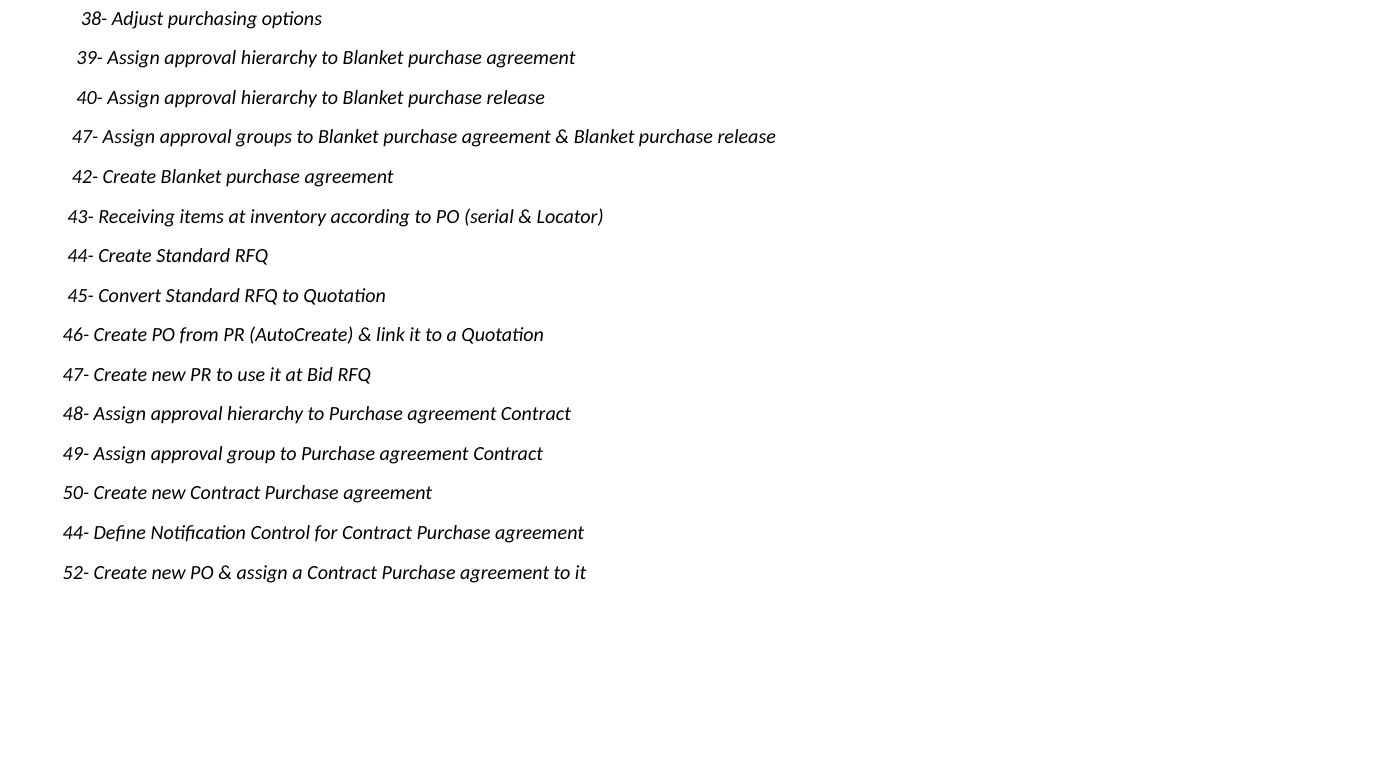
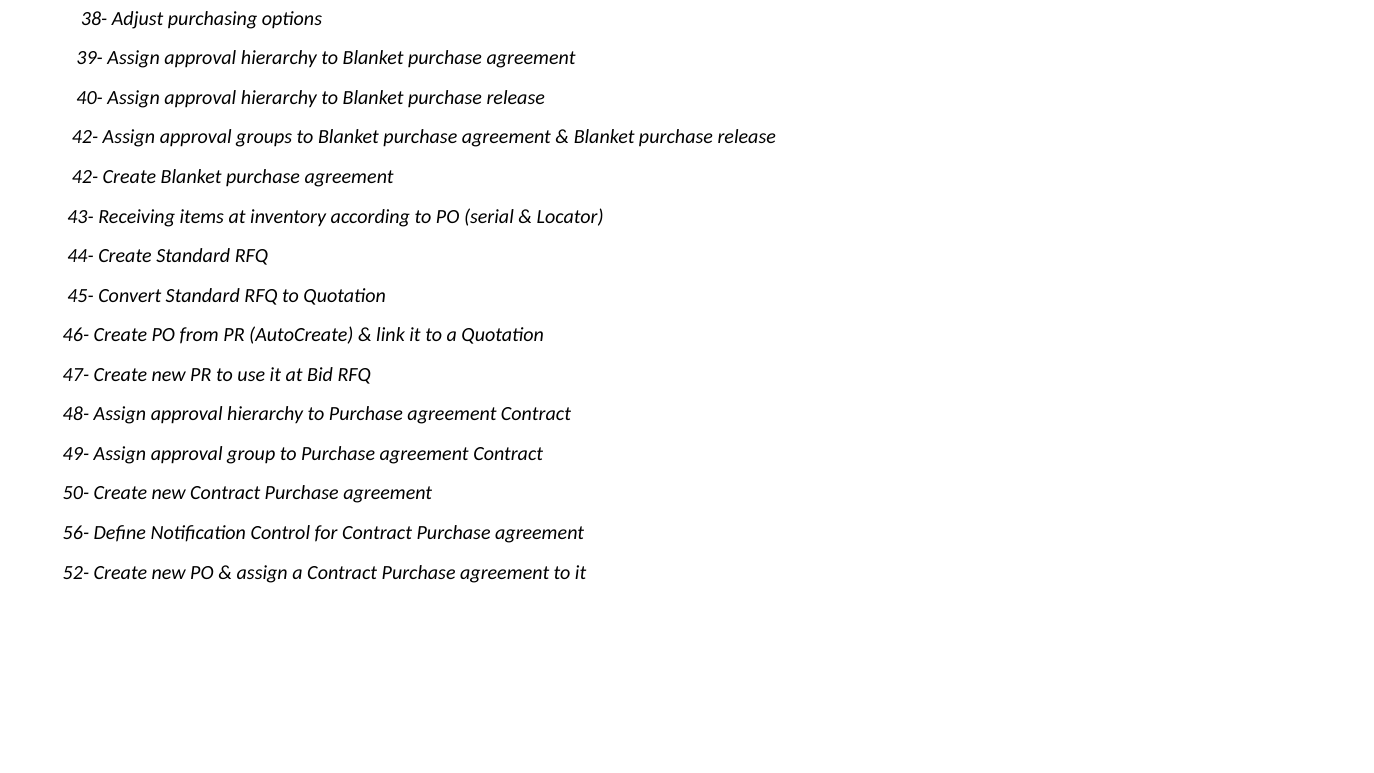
47- at (85, 137): 47- -> 42-
44- at (76, 533): 44- -> 56-
